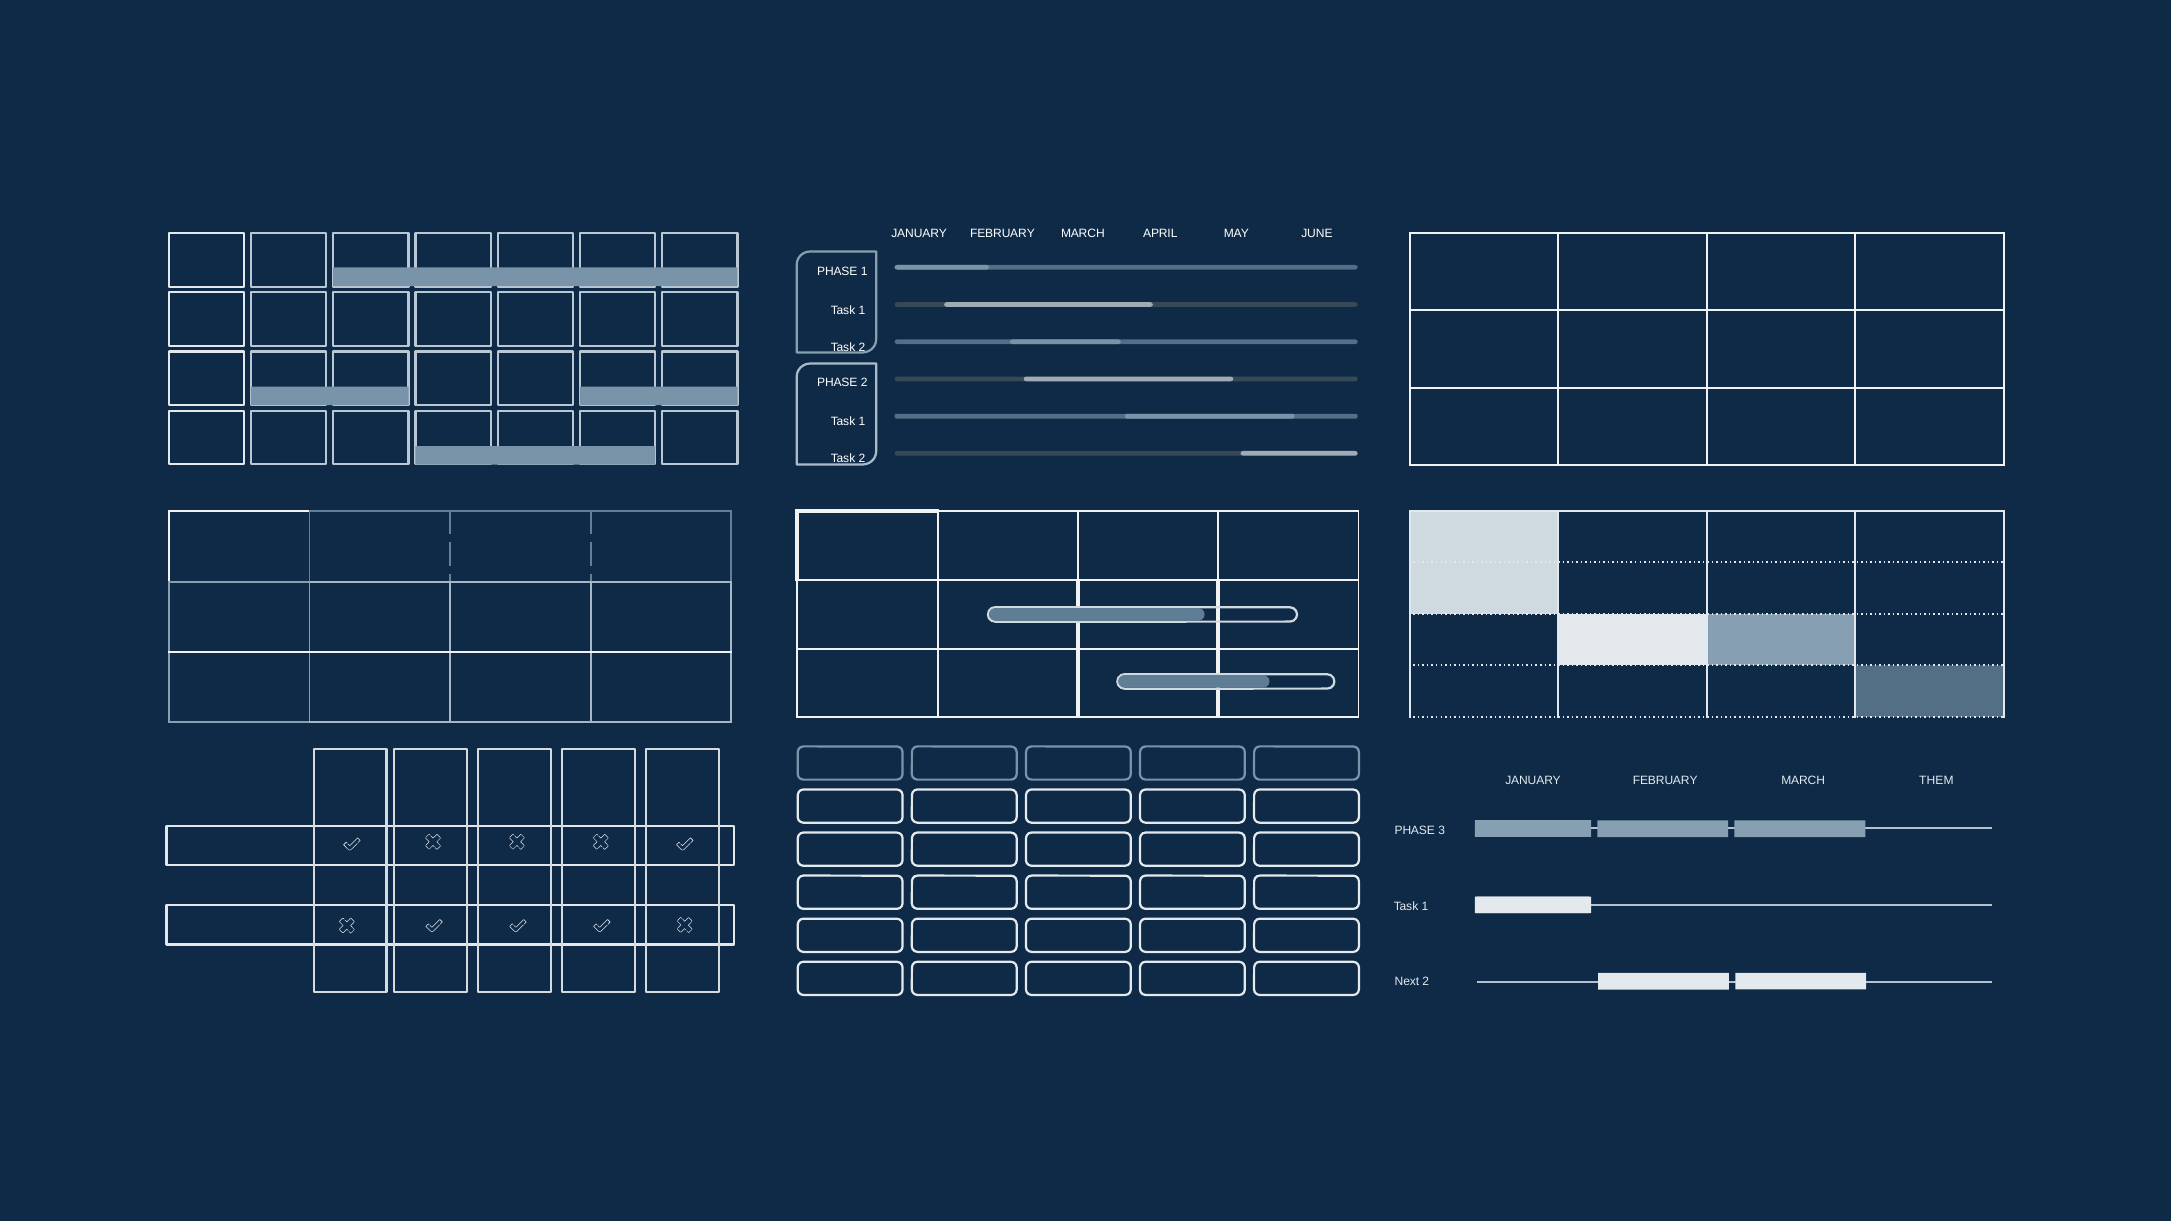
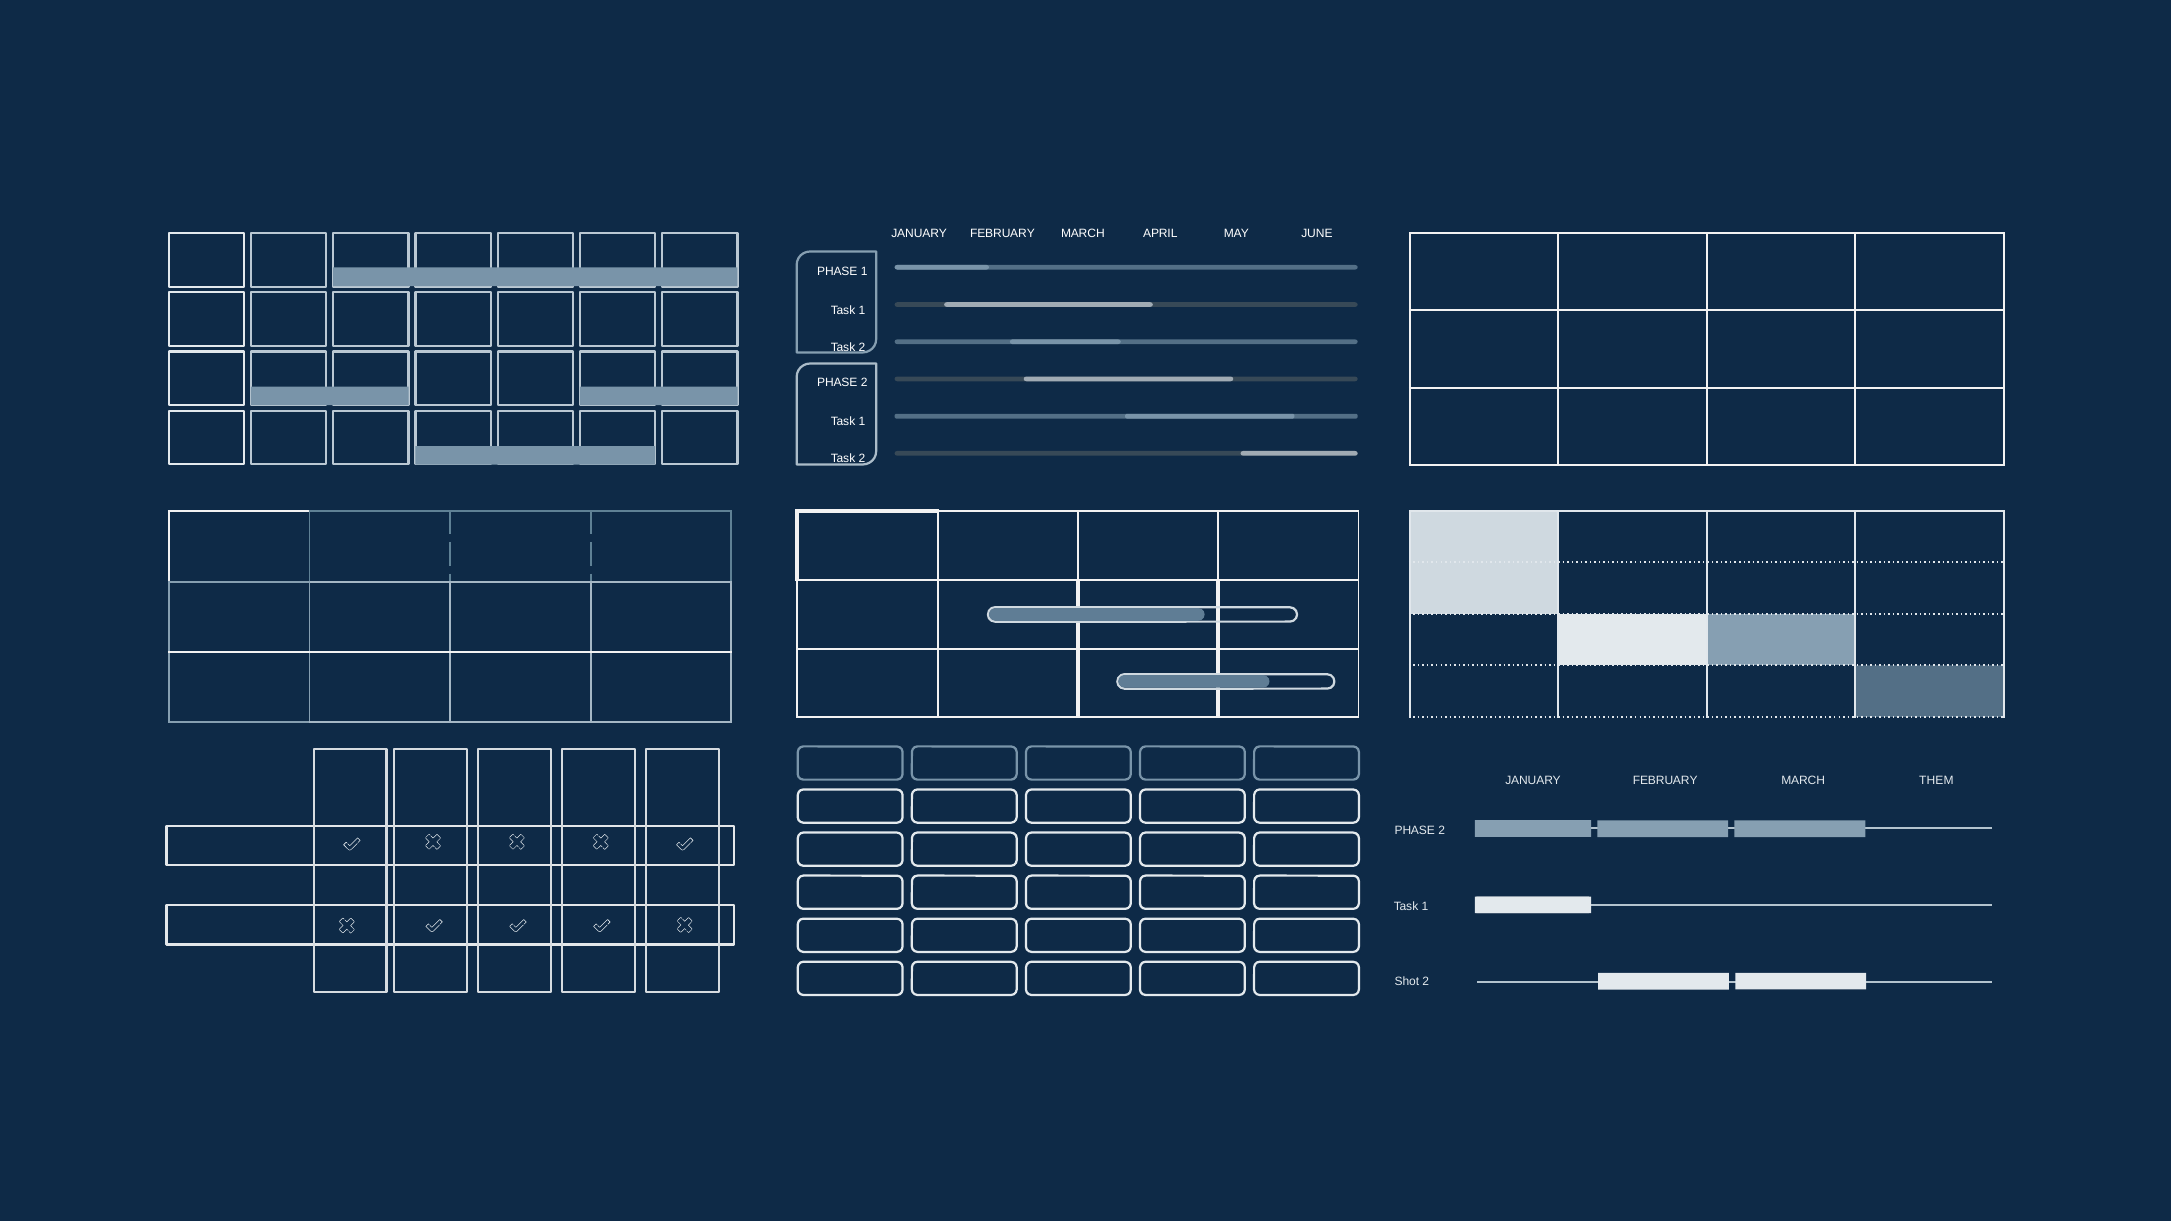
3 at (1442, 831): 3 -> 2
Next: Next -> Shot
